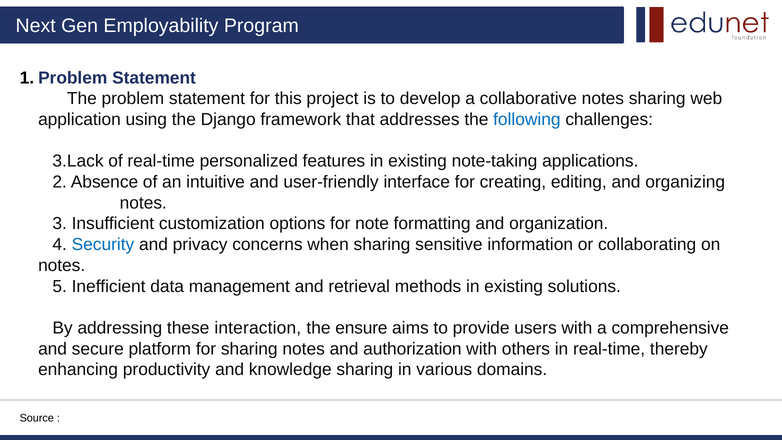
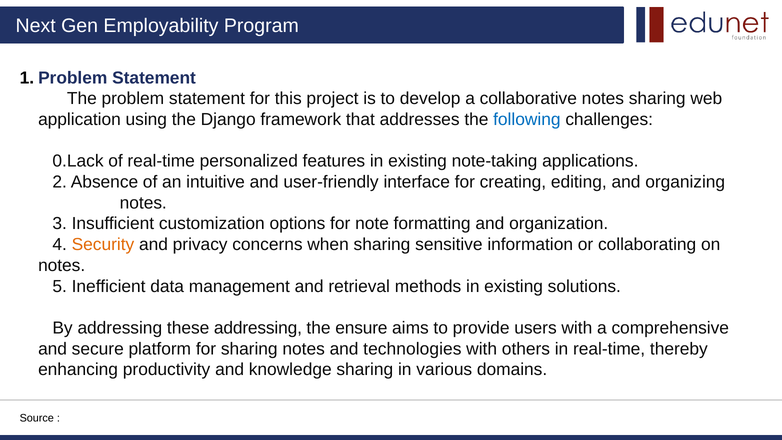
3.Lack: 3.Lack -> 0.Lack
Security colour: blue -> orange
these interaction: interaction -> addressing
authorization: authorization -> technologies
